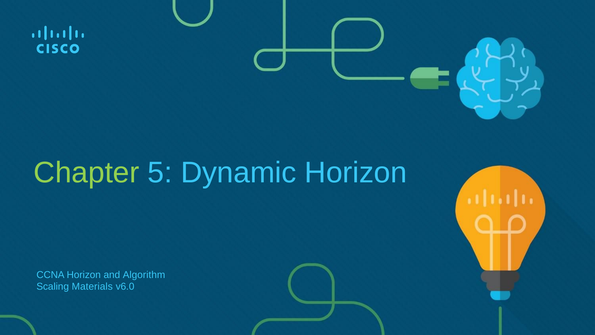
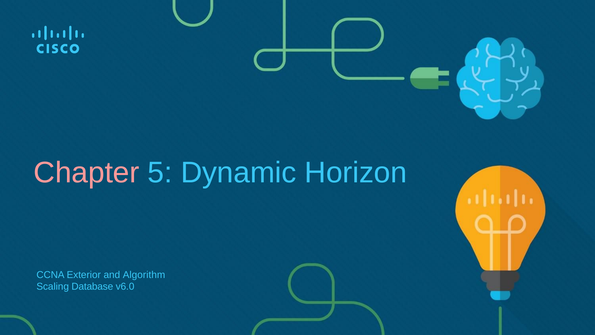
Chapter colour: light green -> pink
CCNA Horizon: Horizon -> Exterior
Materials: Materials -> Database
